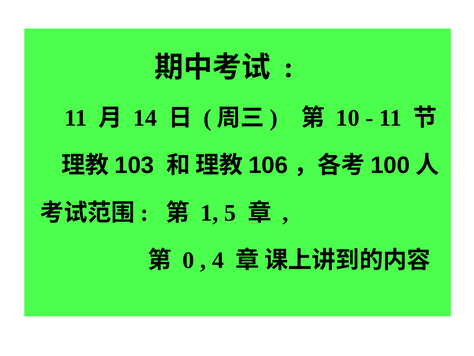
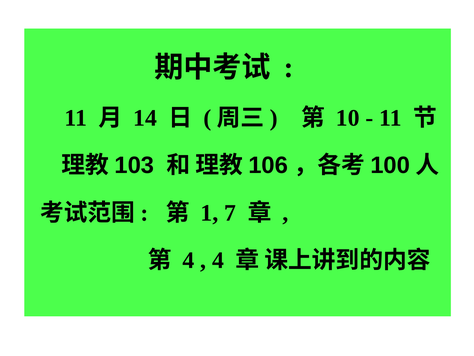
5: 5 -> 7
0 at (188, 260): 0 -> 4
